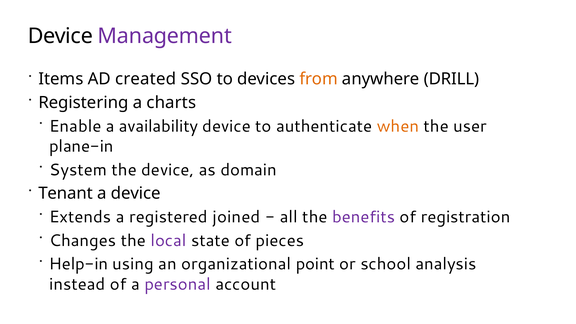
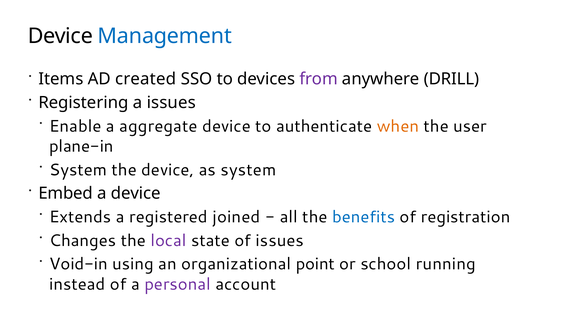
Management colour: purple -> blue
from colour: orange -> purple
a charts: charts -> issues
availability: availability -> aggregate
as domain: domain -> system
Tenant: Tenant -> Embed
benefits colour: purple -> blue
of pieces: pieces -> issues
Help-in: Help-in -> Void-in
analysis: analysis -> running
